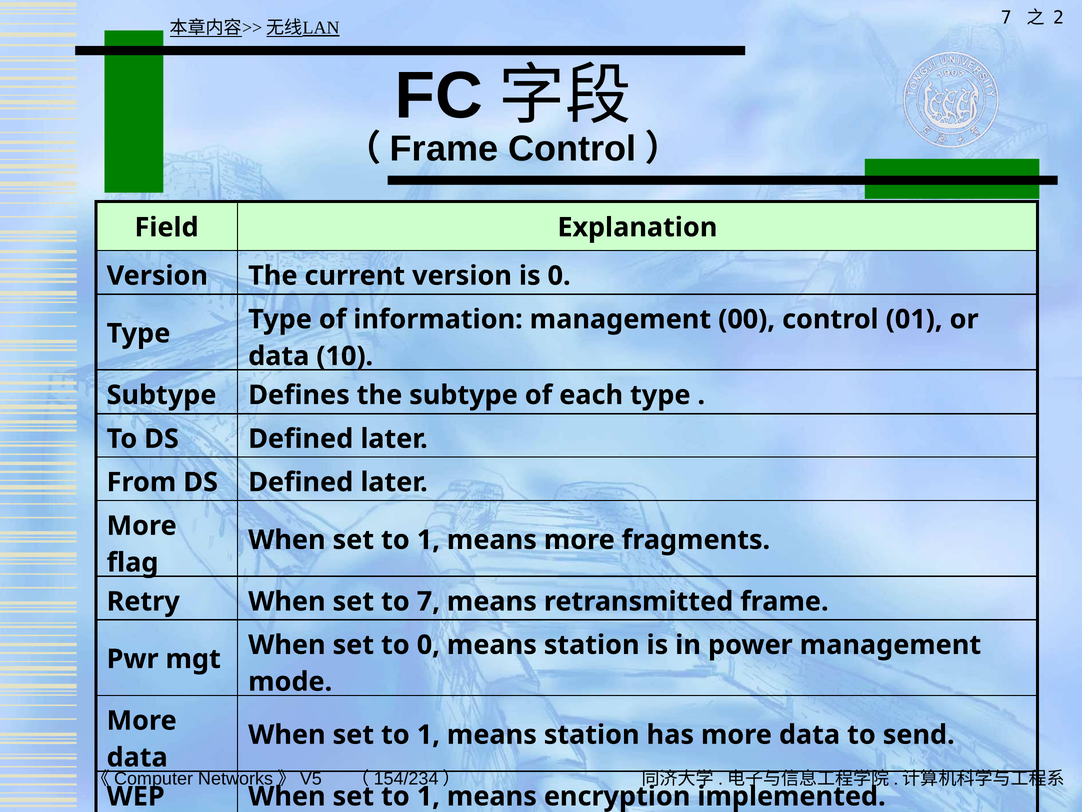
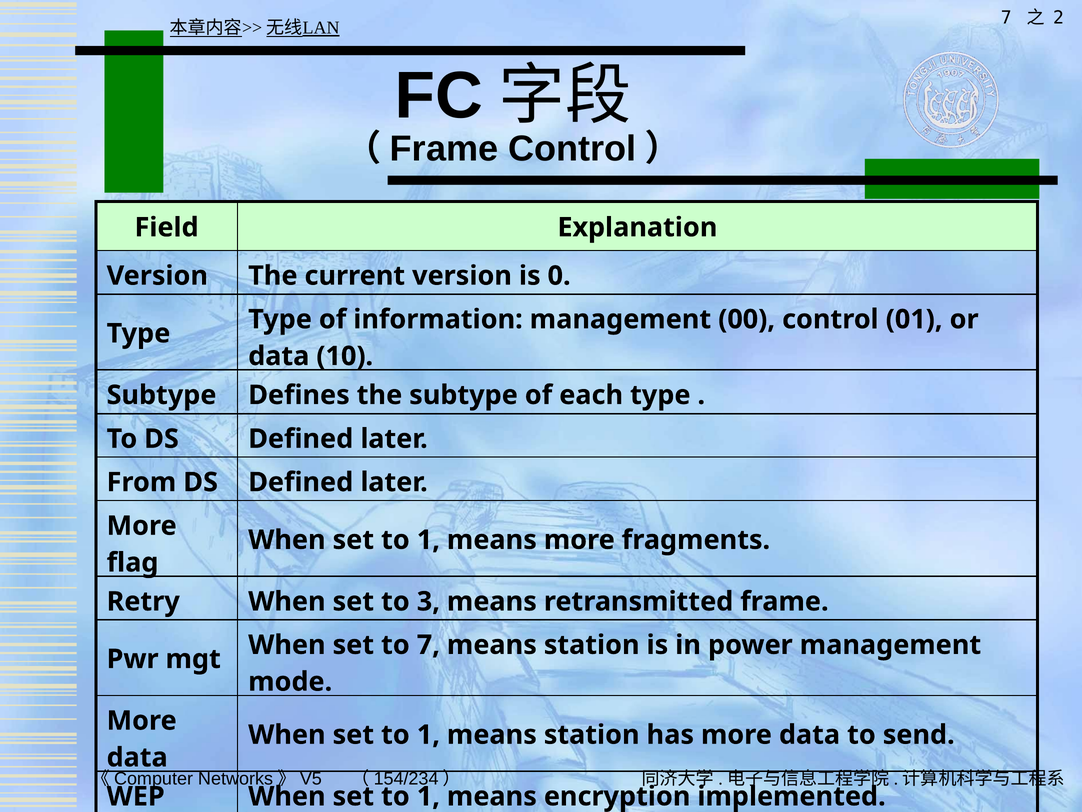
to 7: 7 -> 3
to 0: 0 -> 7
